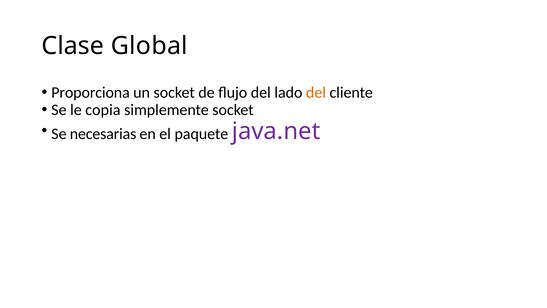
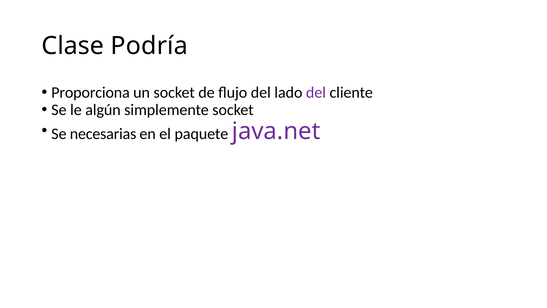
Global: Global -> Podría
del at (316, 92) colour: orange -> purple
copia: copia -> algún
